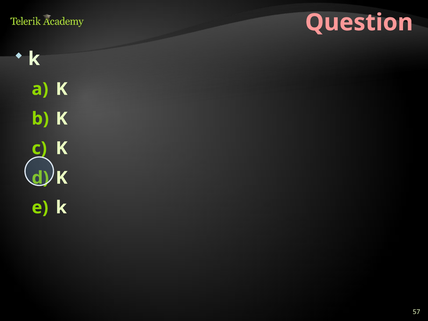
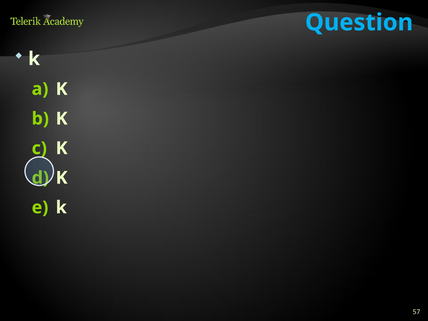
Question colour: pink -> light blue
